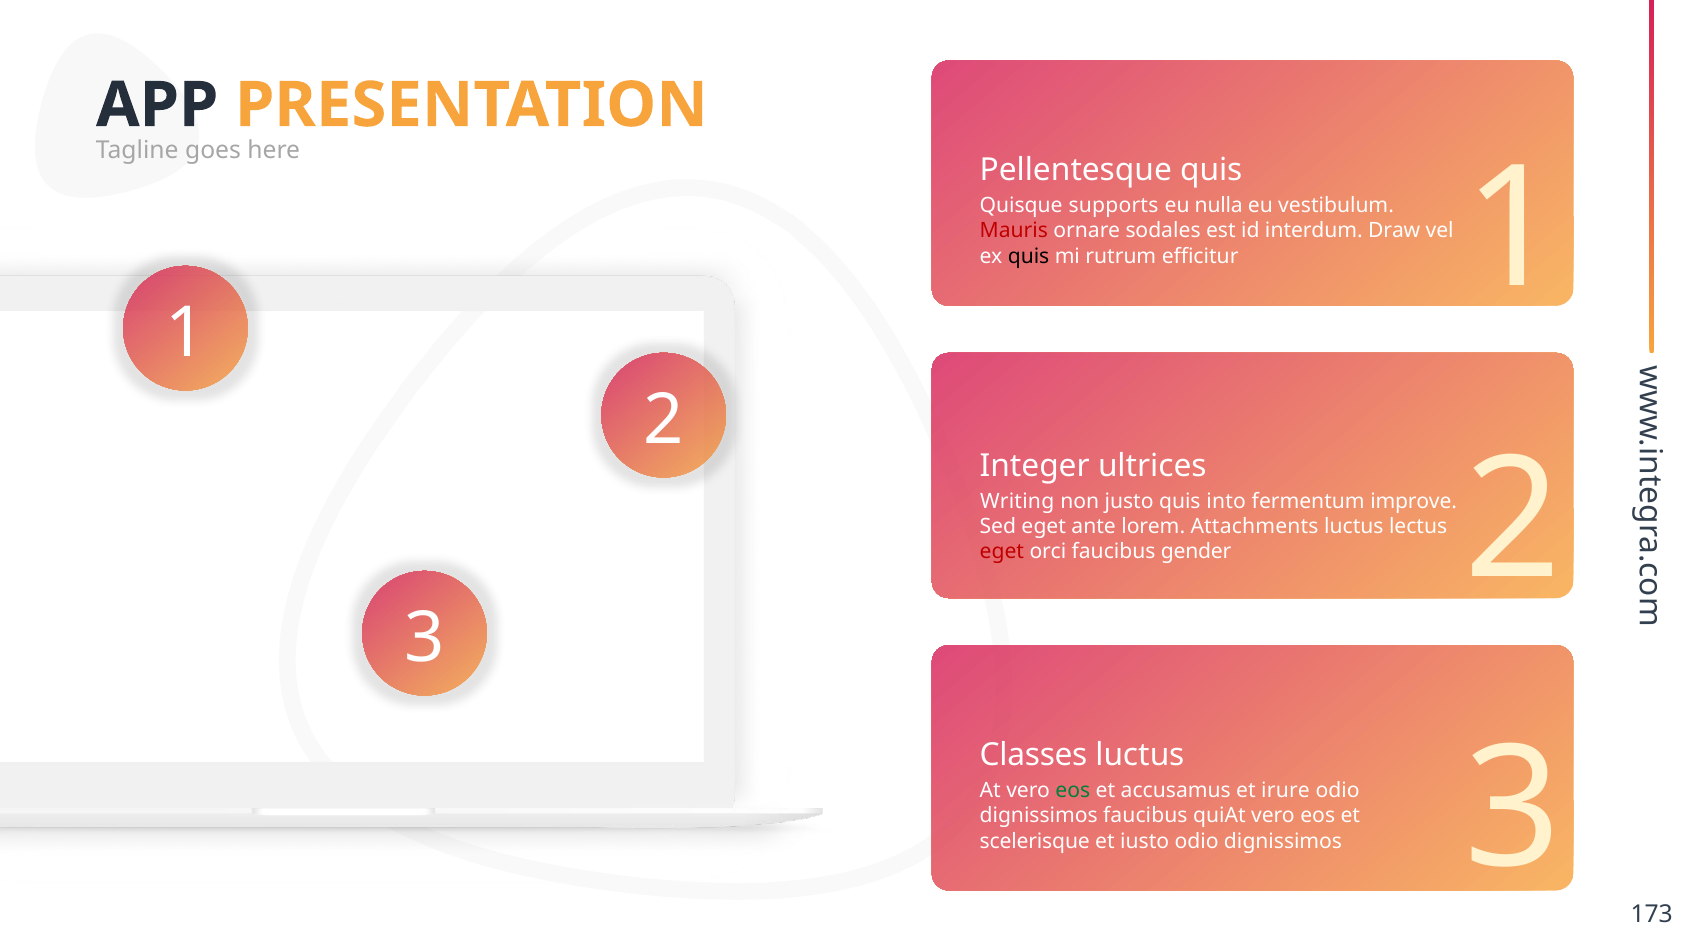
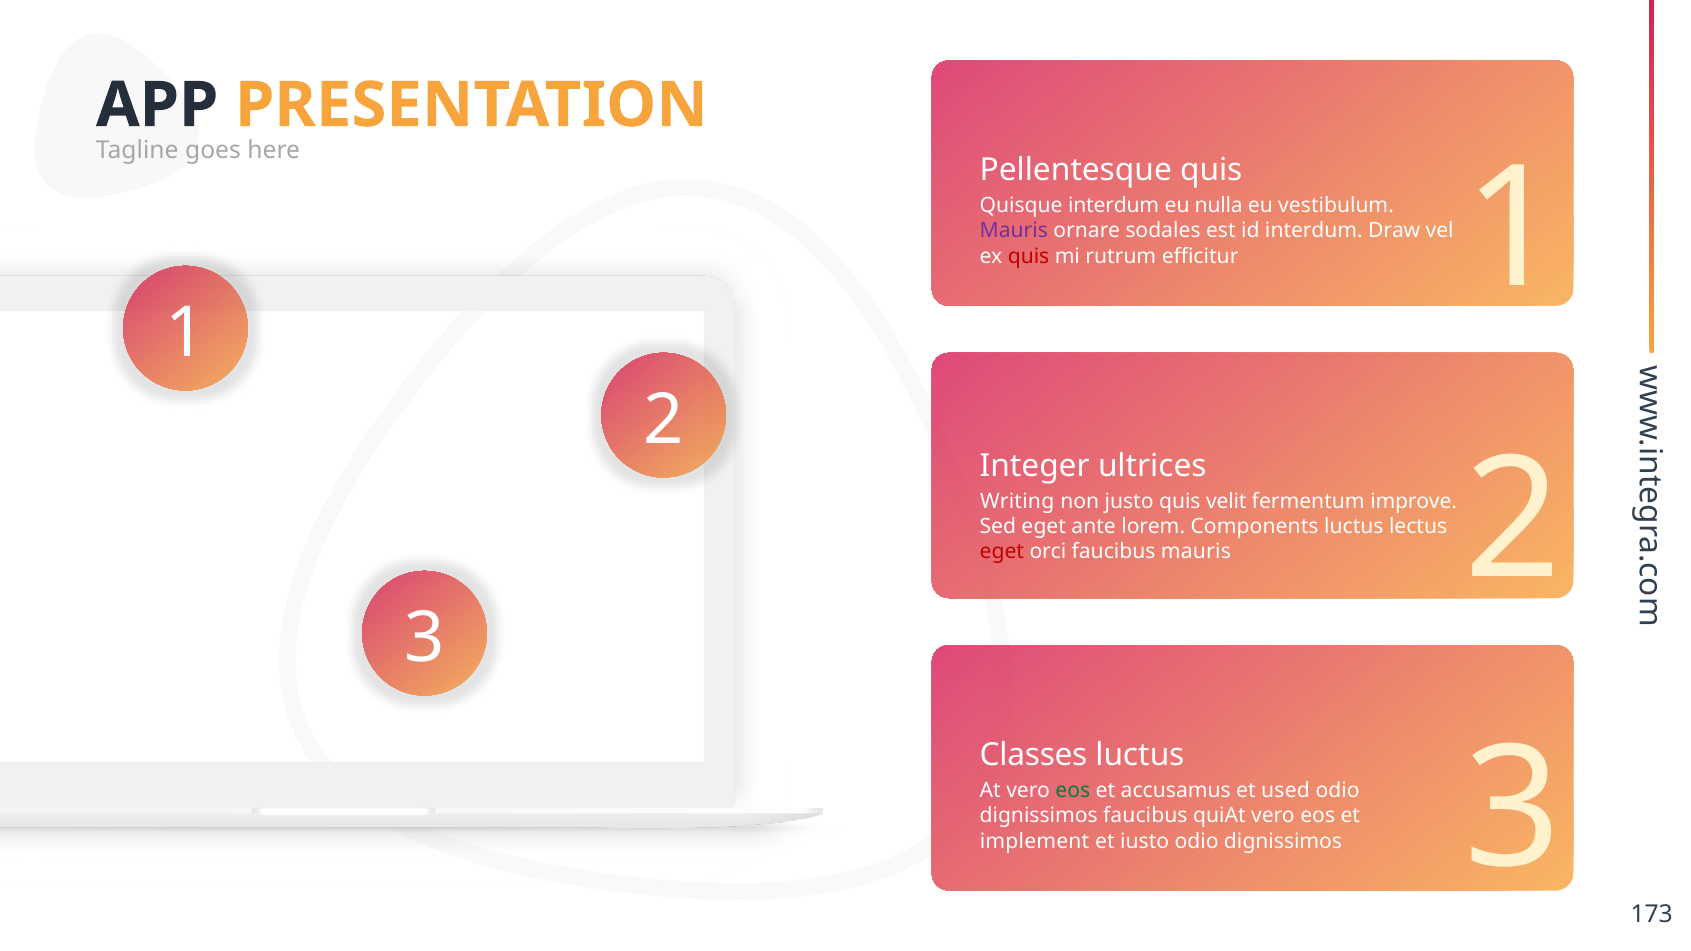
Quisque supports: supports -> interdum
Mauris at (1014, 231) colour: red -> purple
quis at (1029, 256) colour: black -> red
into: into -> velit
Attachments: Attachments -> Components
faucibus gender: gender -> mauris
irure: irure -> used
scelerisque: scelerisque -> implement
